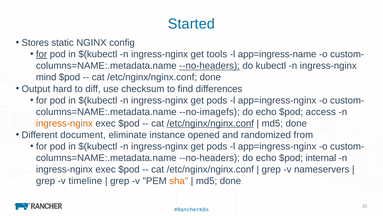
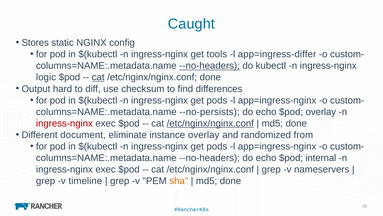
Started: Started -> Caught
for at (42, 54) underline: present -> none
app=ingress-name: app=ingress-name -> app=ingress-differ
mind: mind -> logic
cat at (98, 77) underline: none -> present
--no-imagefs: --no-imagefs -> --no-persists
$pod access: access -> overlay
ingress-nginx at (64, 123) colour: orange -> red
instance opened: opened -> overlay
